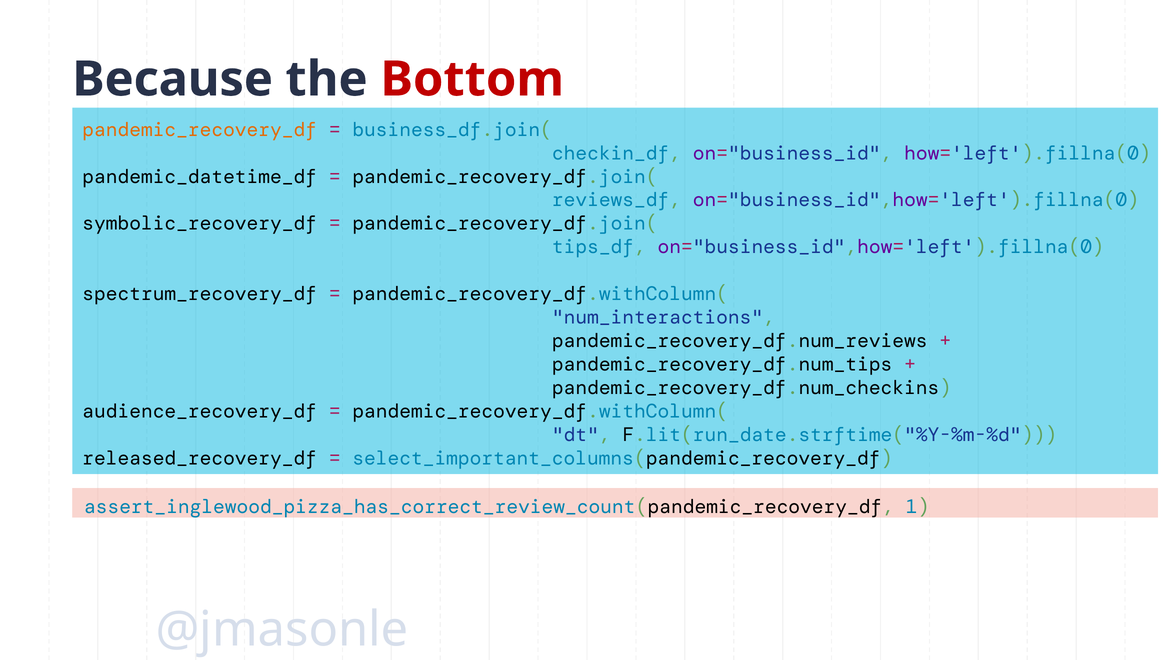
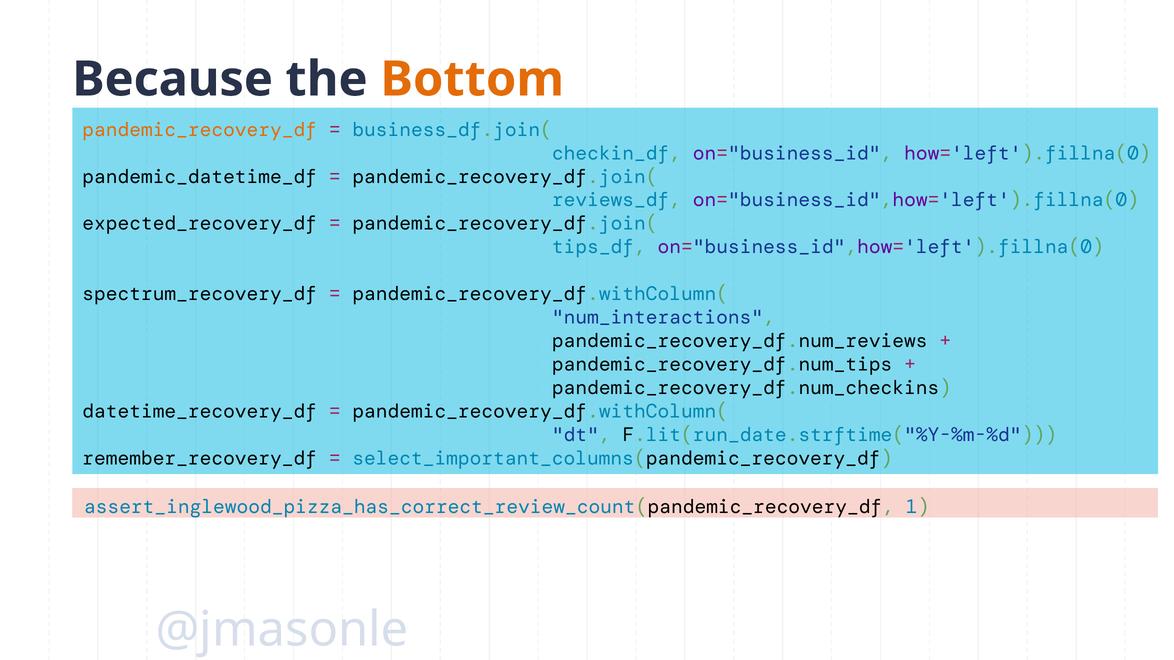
Bottom colour: red -> orange
symbolic_recovery_df: symbolic_recovery_df -> expected_recovery_df
audience_recovery_df: audience_recovery_df -> datetime_recovery_df
released_recovery_df: released_recovery_df -> remember_recovery_df
